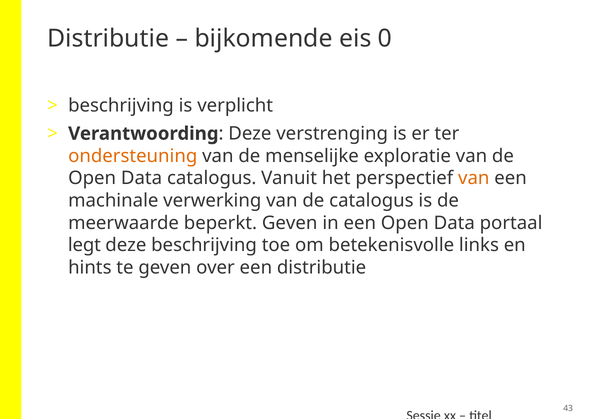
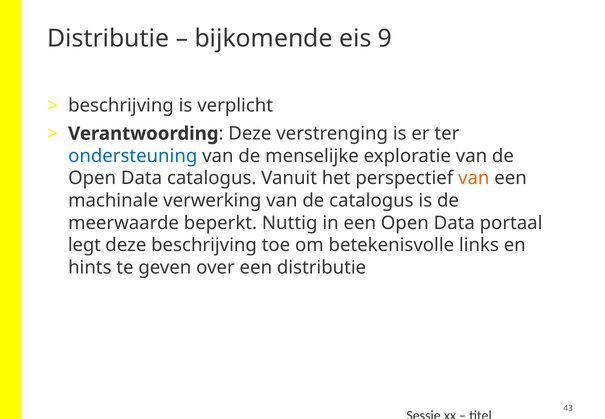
0: 0 -> 9
ondersteuning colour: orange -> blue
beperkt Geven: Geven -> Nuttig
